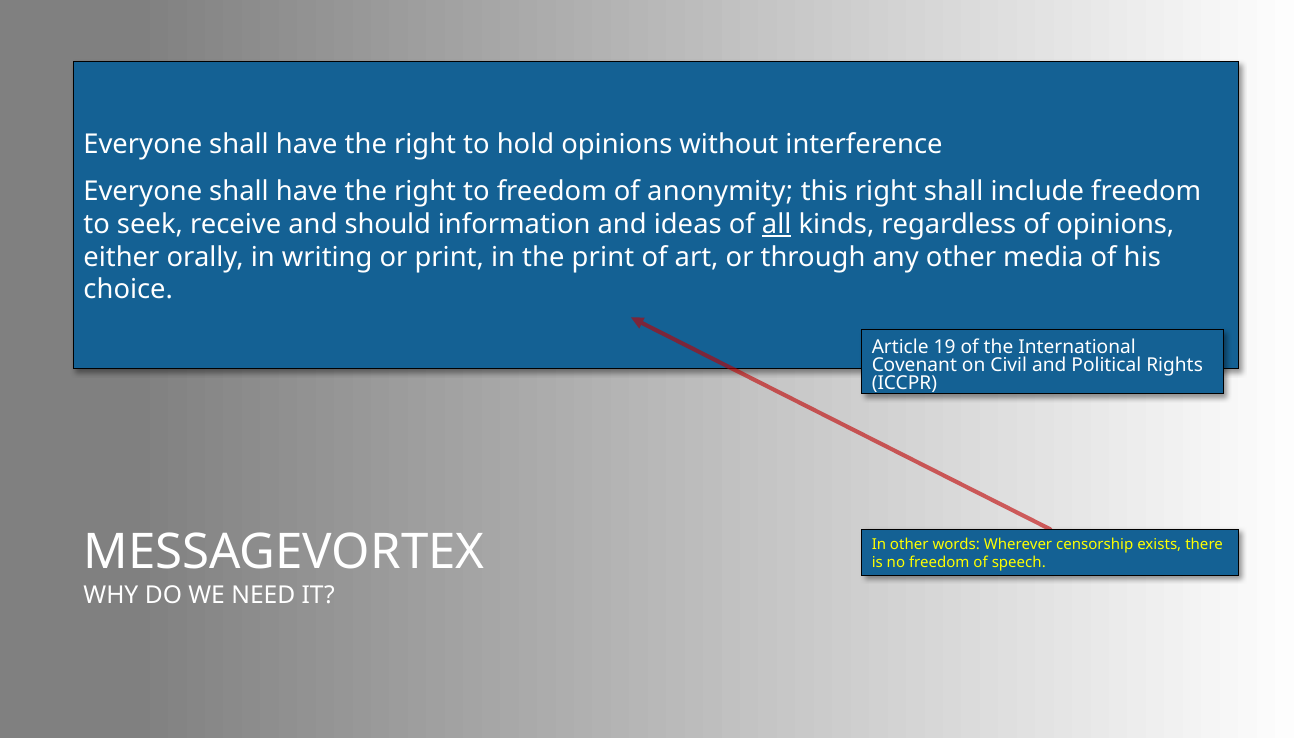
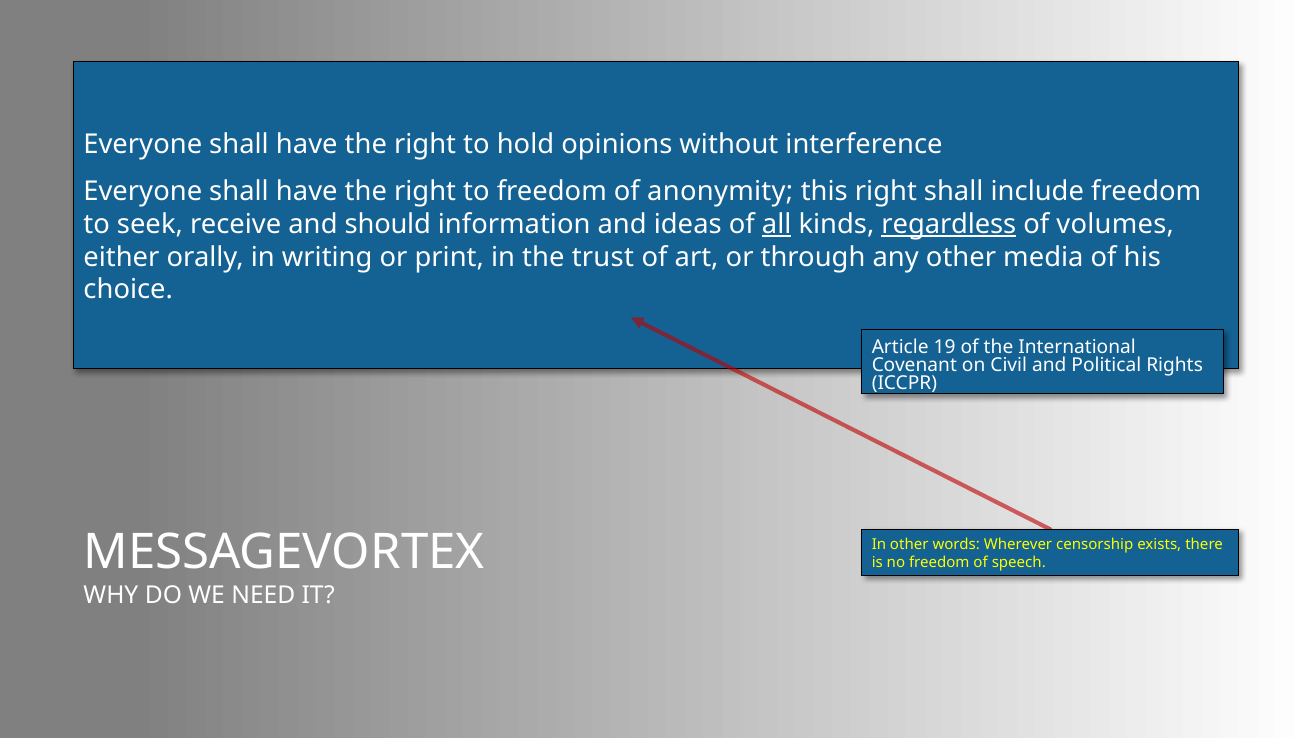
regardless underline: none -> present
of opinions: opinions -> volumes
the print: print -> trust
